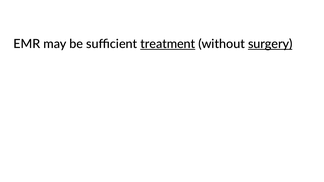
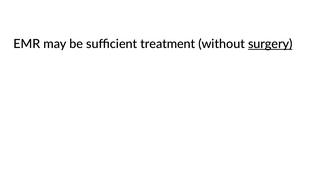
treatment underline: present -> none
